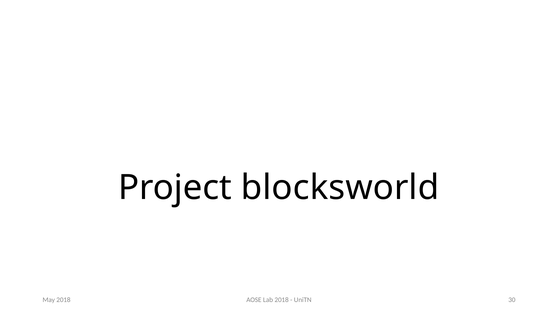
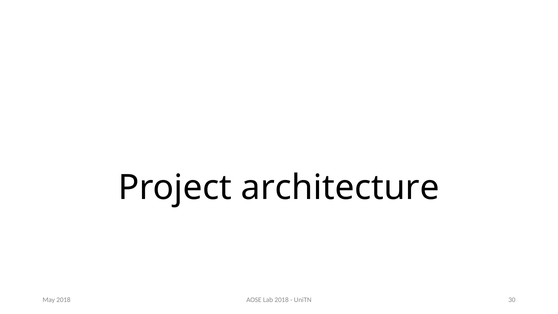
blocksworld: blocksworld -> architecture
